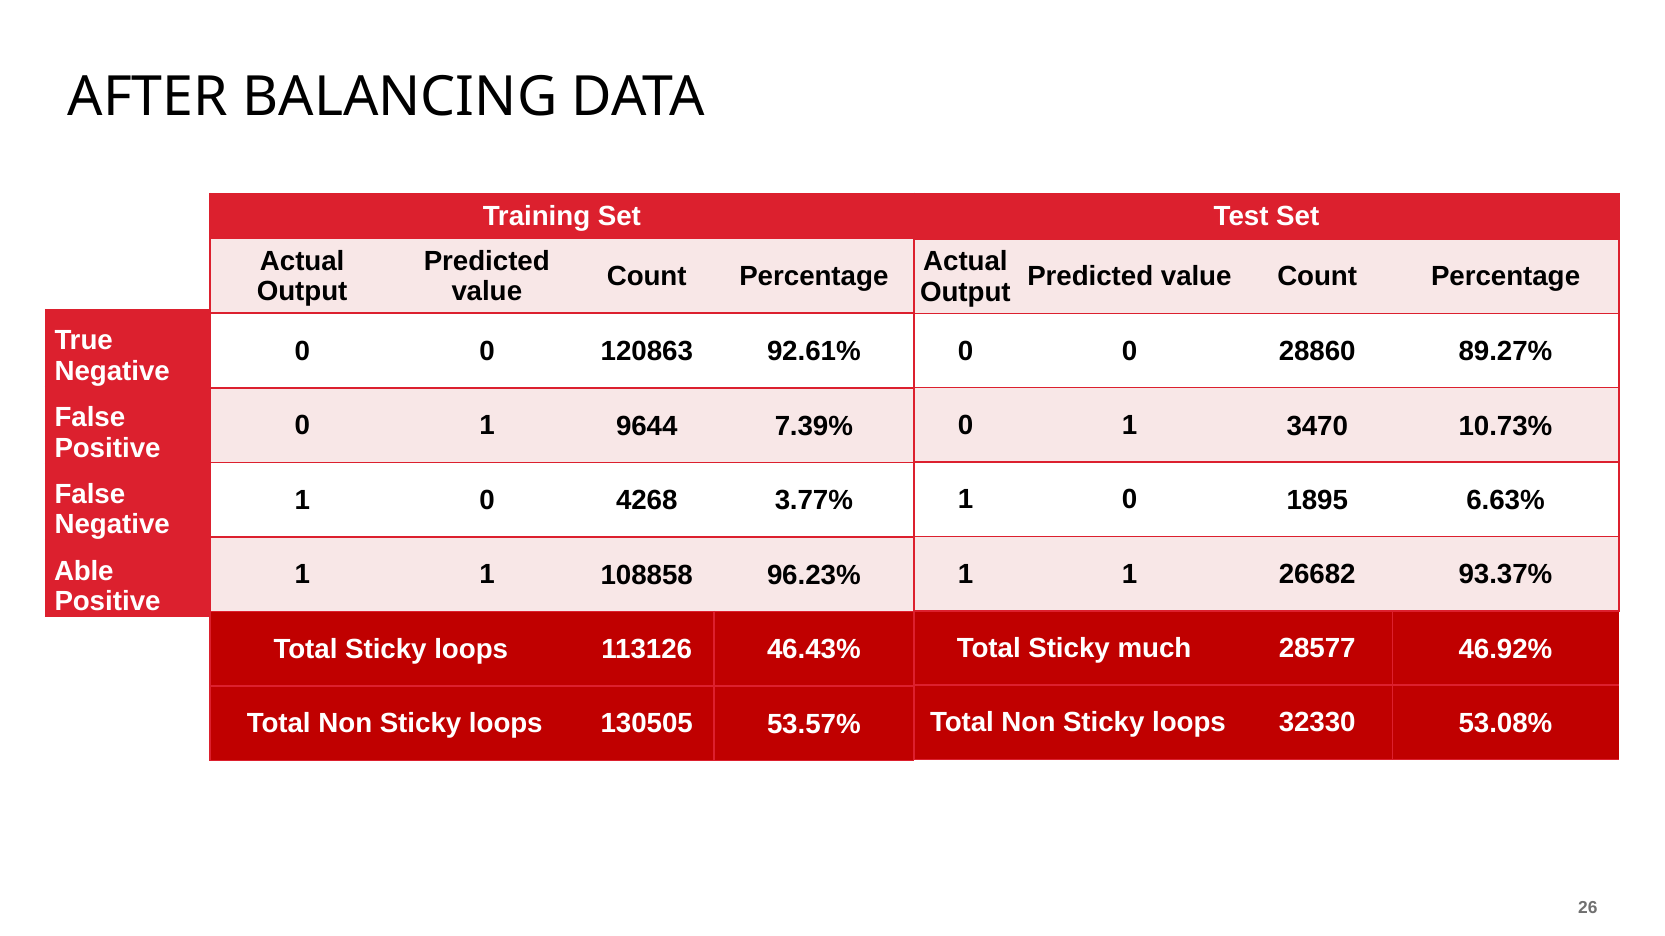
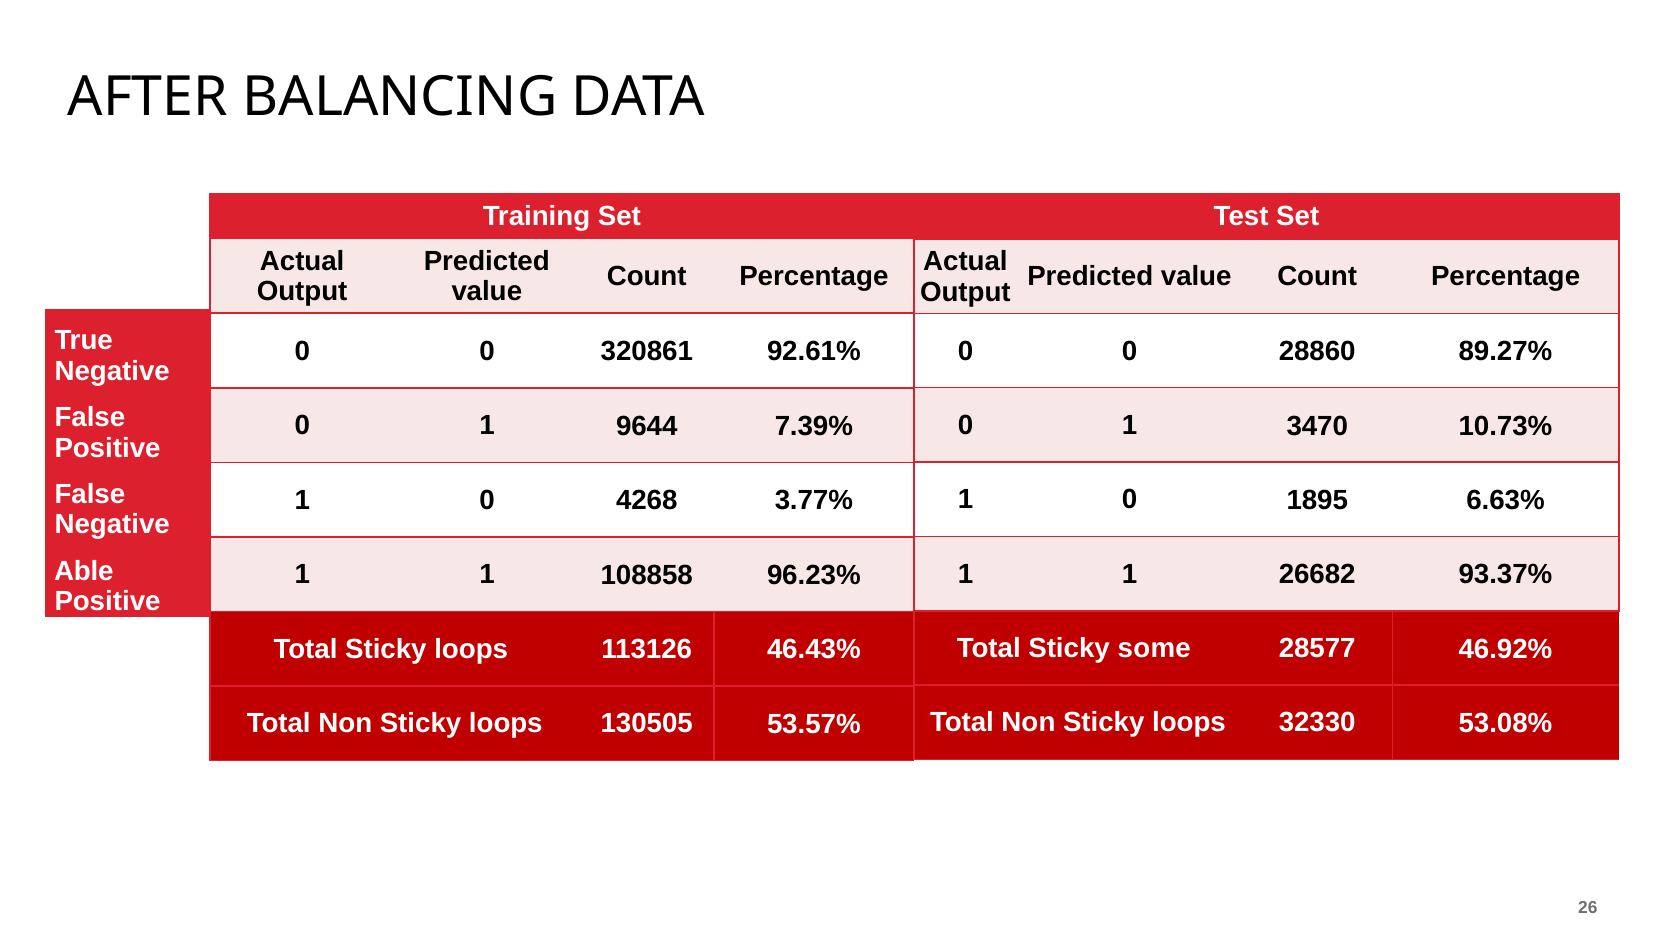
120863: 120863 -> 320861
much: much -> some
